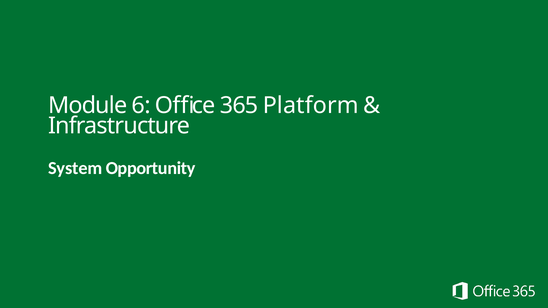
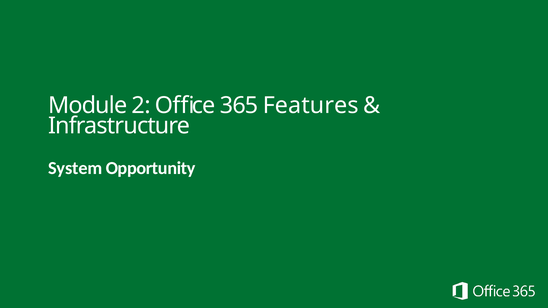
6: 6 -> 2
Platform: Platform -> Features
